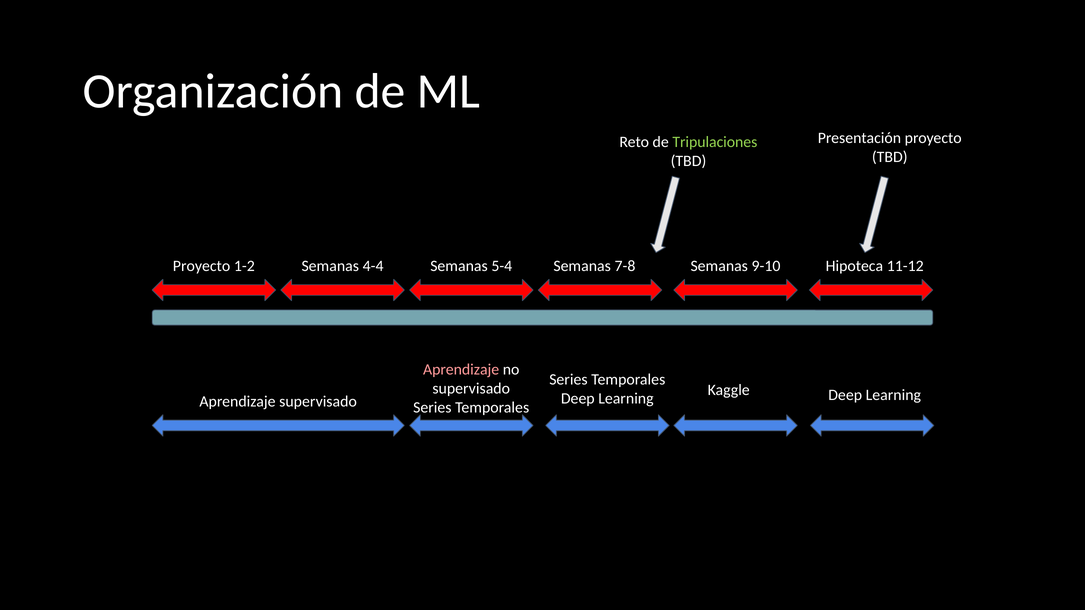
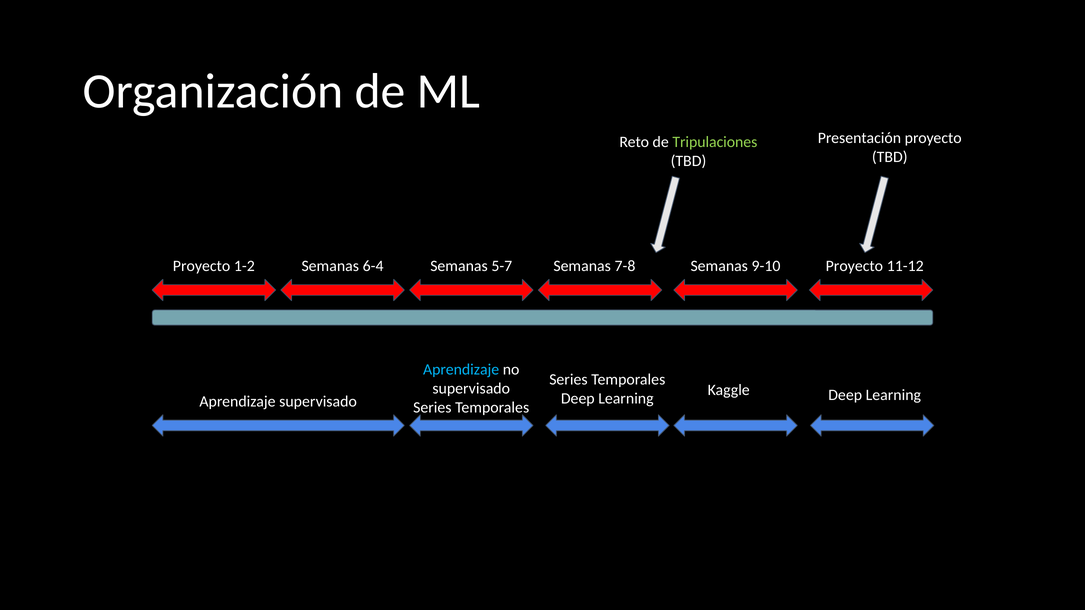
4-4: 4-4 -> 6-4
5-4: 5-4 -> 5-7
9-10 Hipoteca: Hipoteca -> Proyecto
Aprendizaje at (461, 370) colour: pink -> light blue
